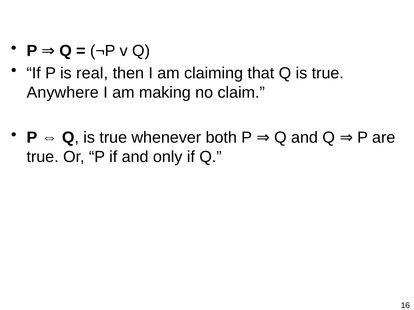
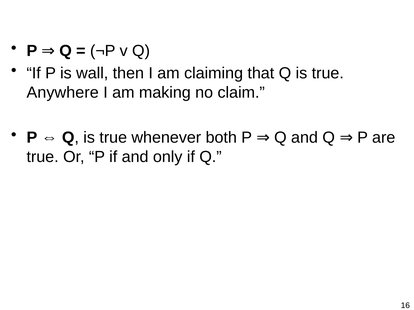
real: real -> wall
